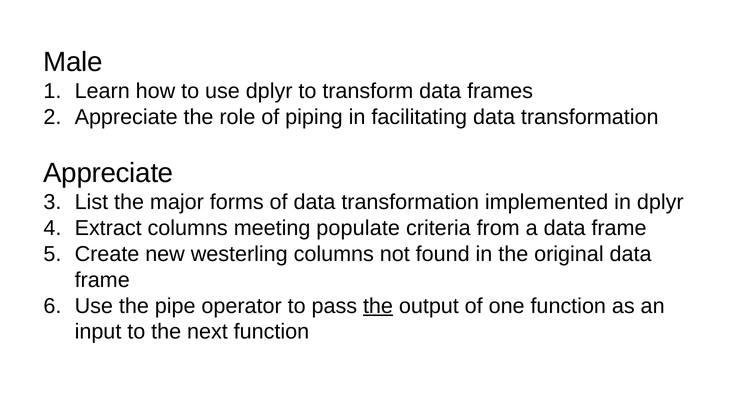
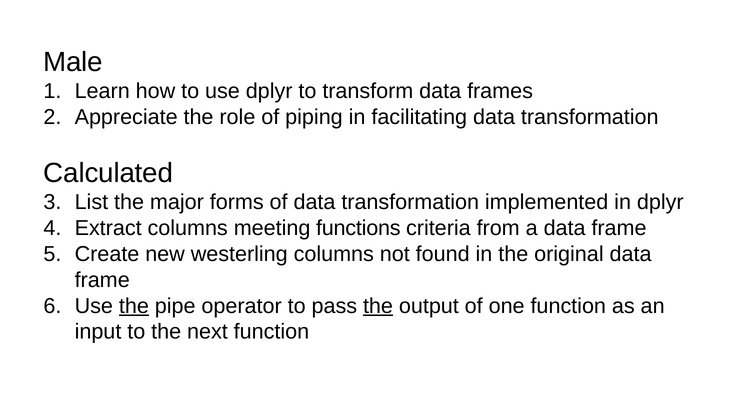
Appreciate at (108, 173): Appreciate -> Calculated
populate: populate -> functions
the at (134, 306) underline: none -> present
